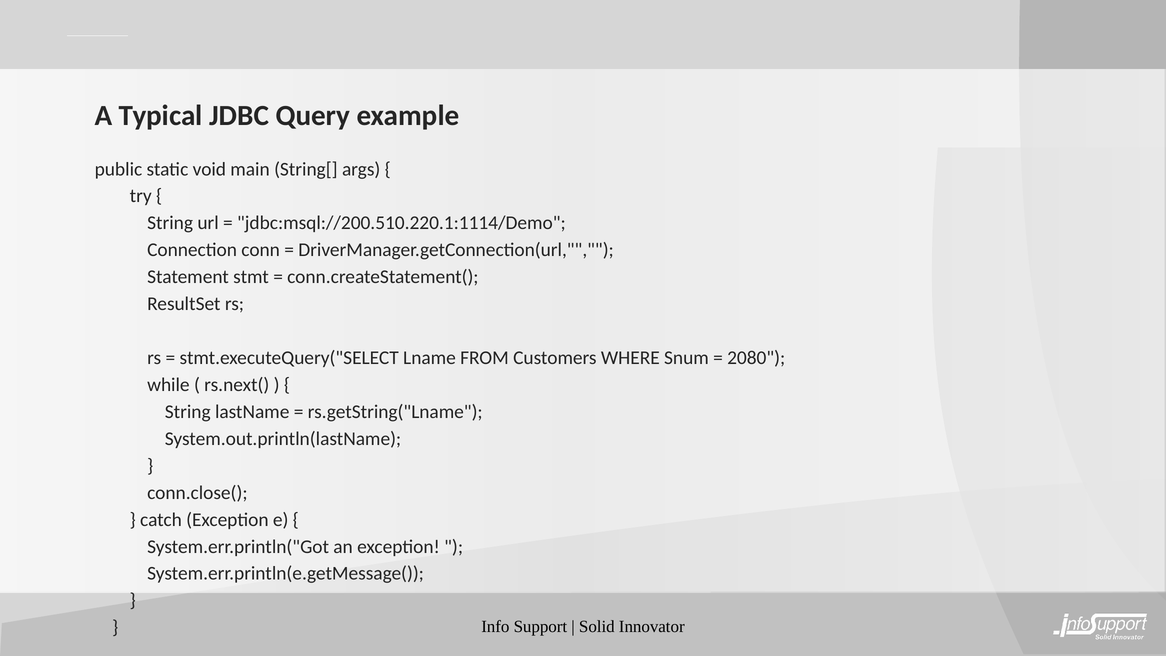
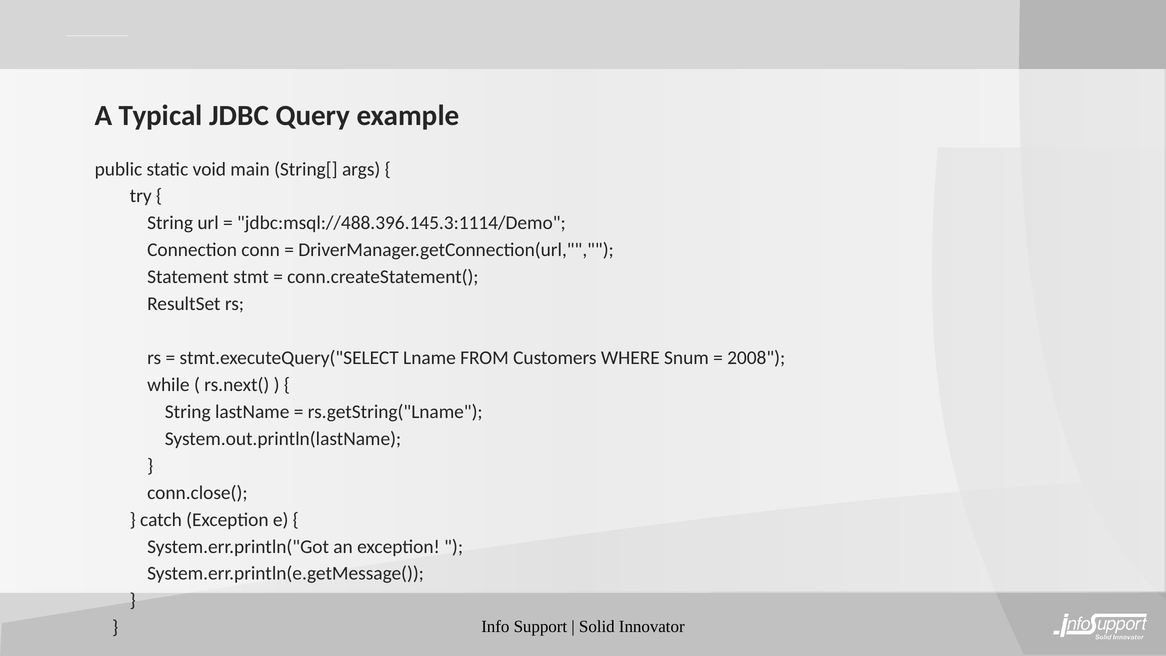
jdbc:msql://200.510.220.1:1114/Demo: jdbc:msql://200.510.220.1:1114/Demo -> jdbc:msql://488.396.145.3:1114/Demo
2080: 2080 -> 2008
